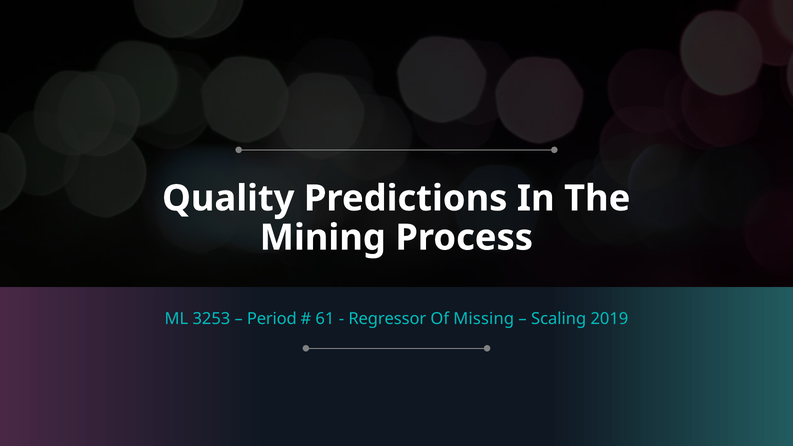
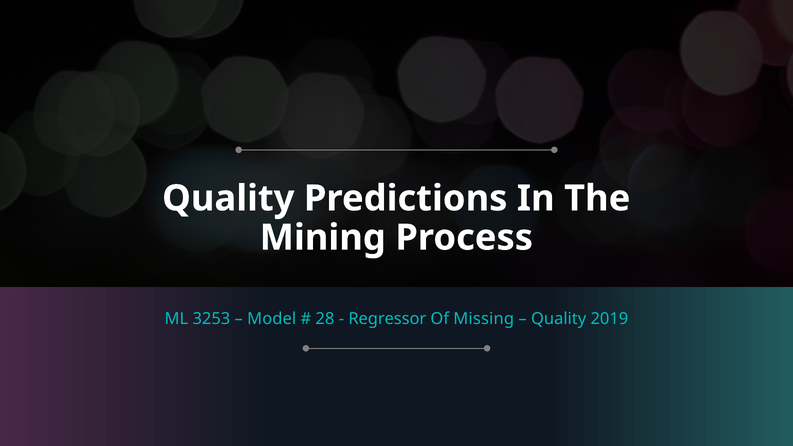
Period: Period -> Model
61: 61 -> 28
Scaling at (559, 319): Scaling -> Quality
